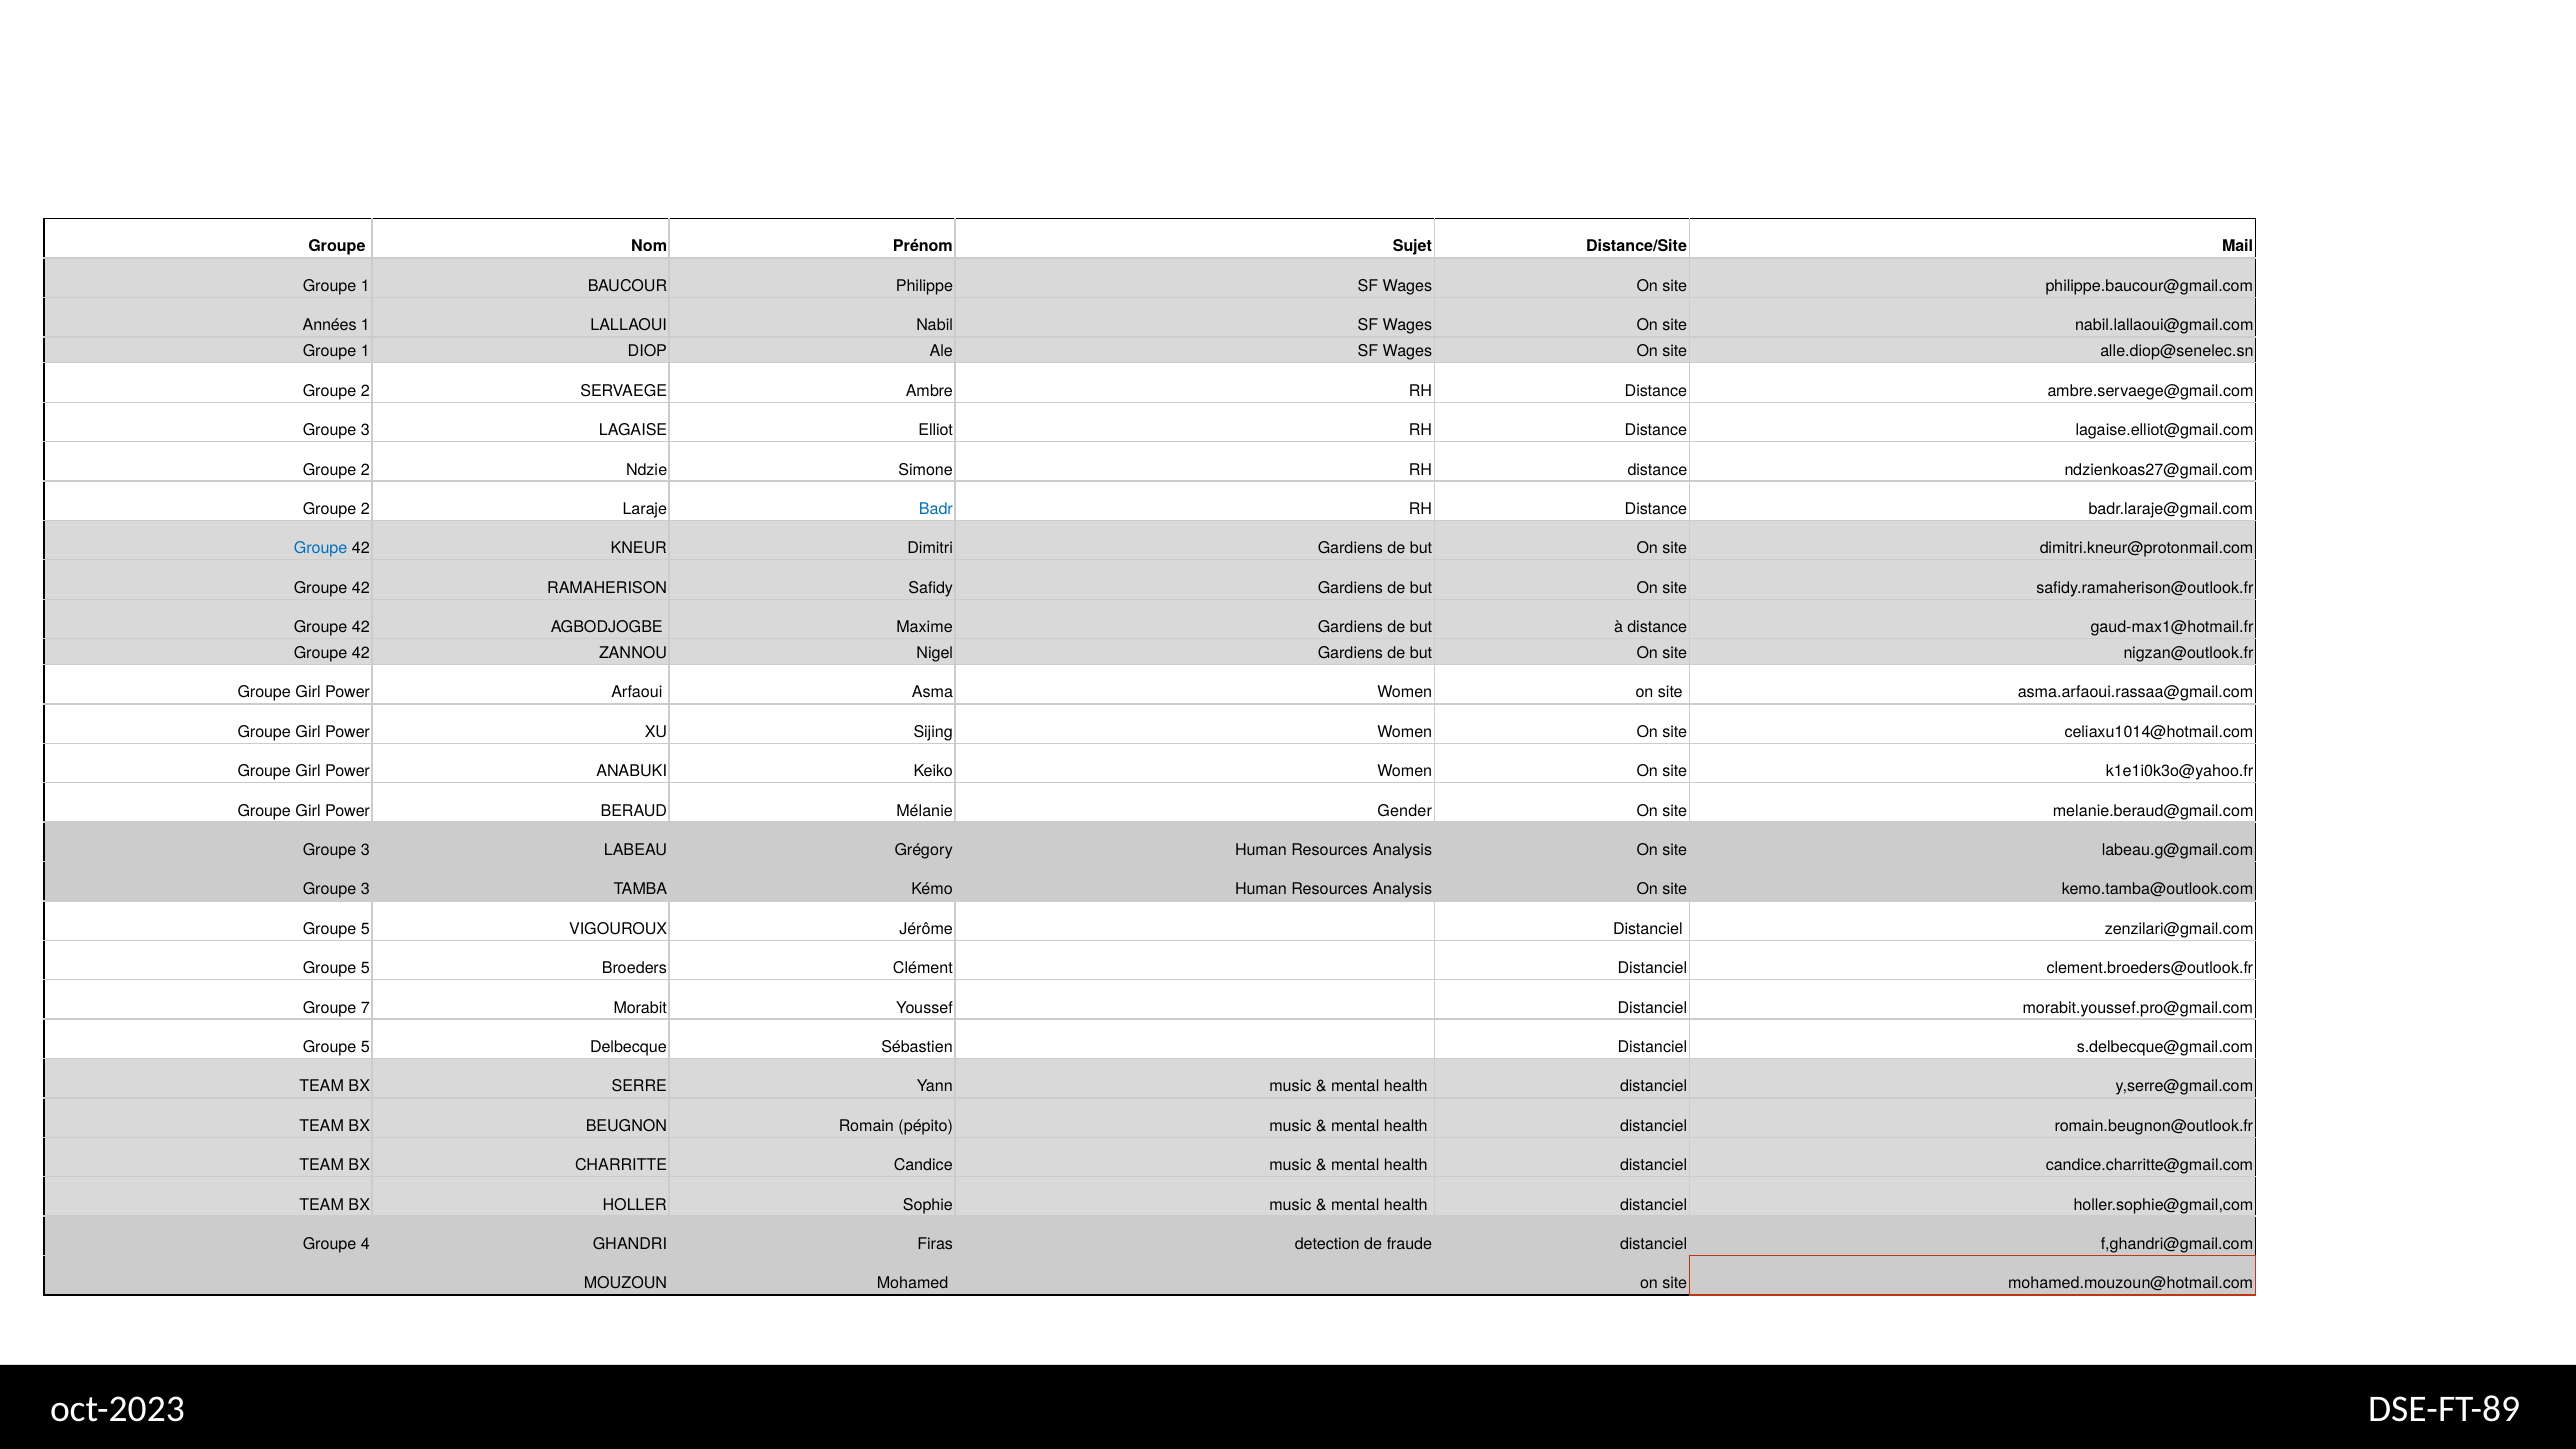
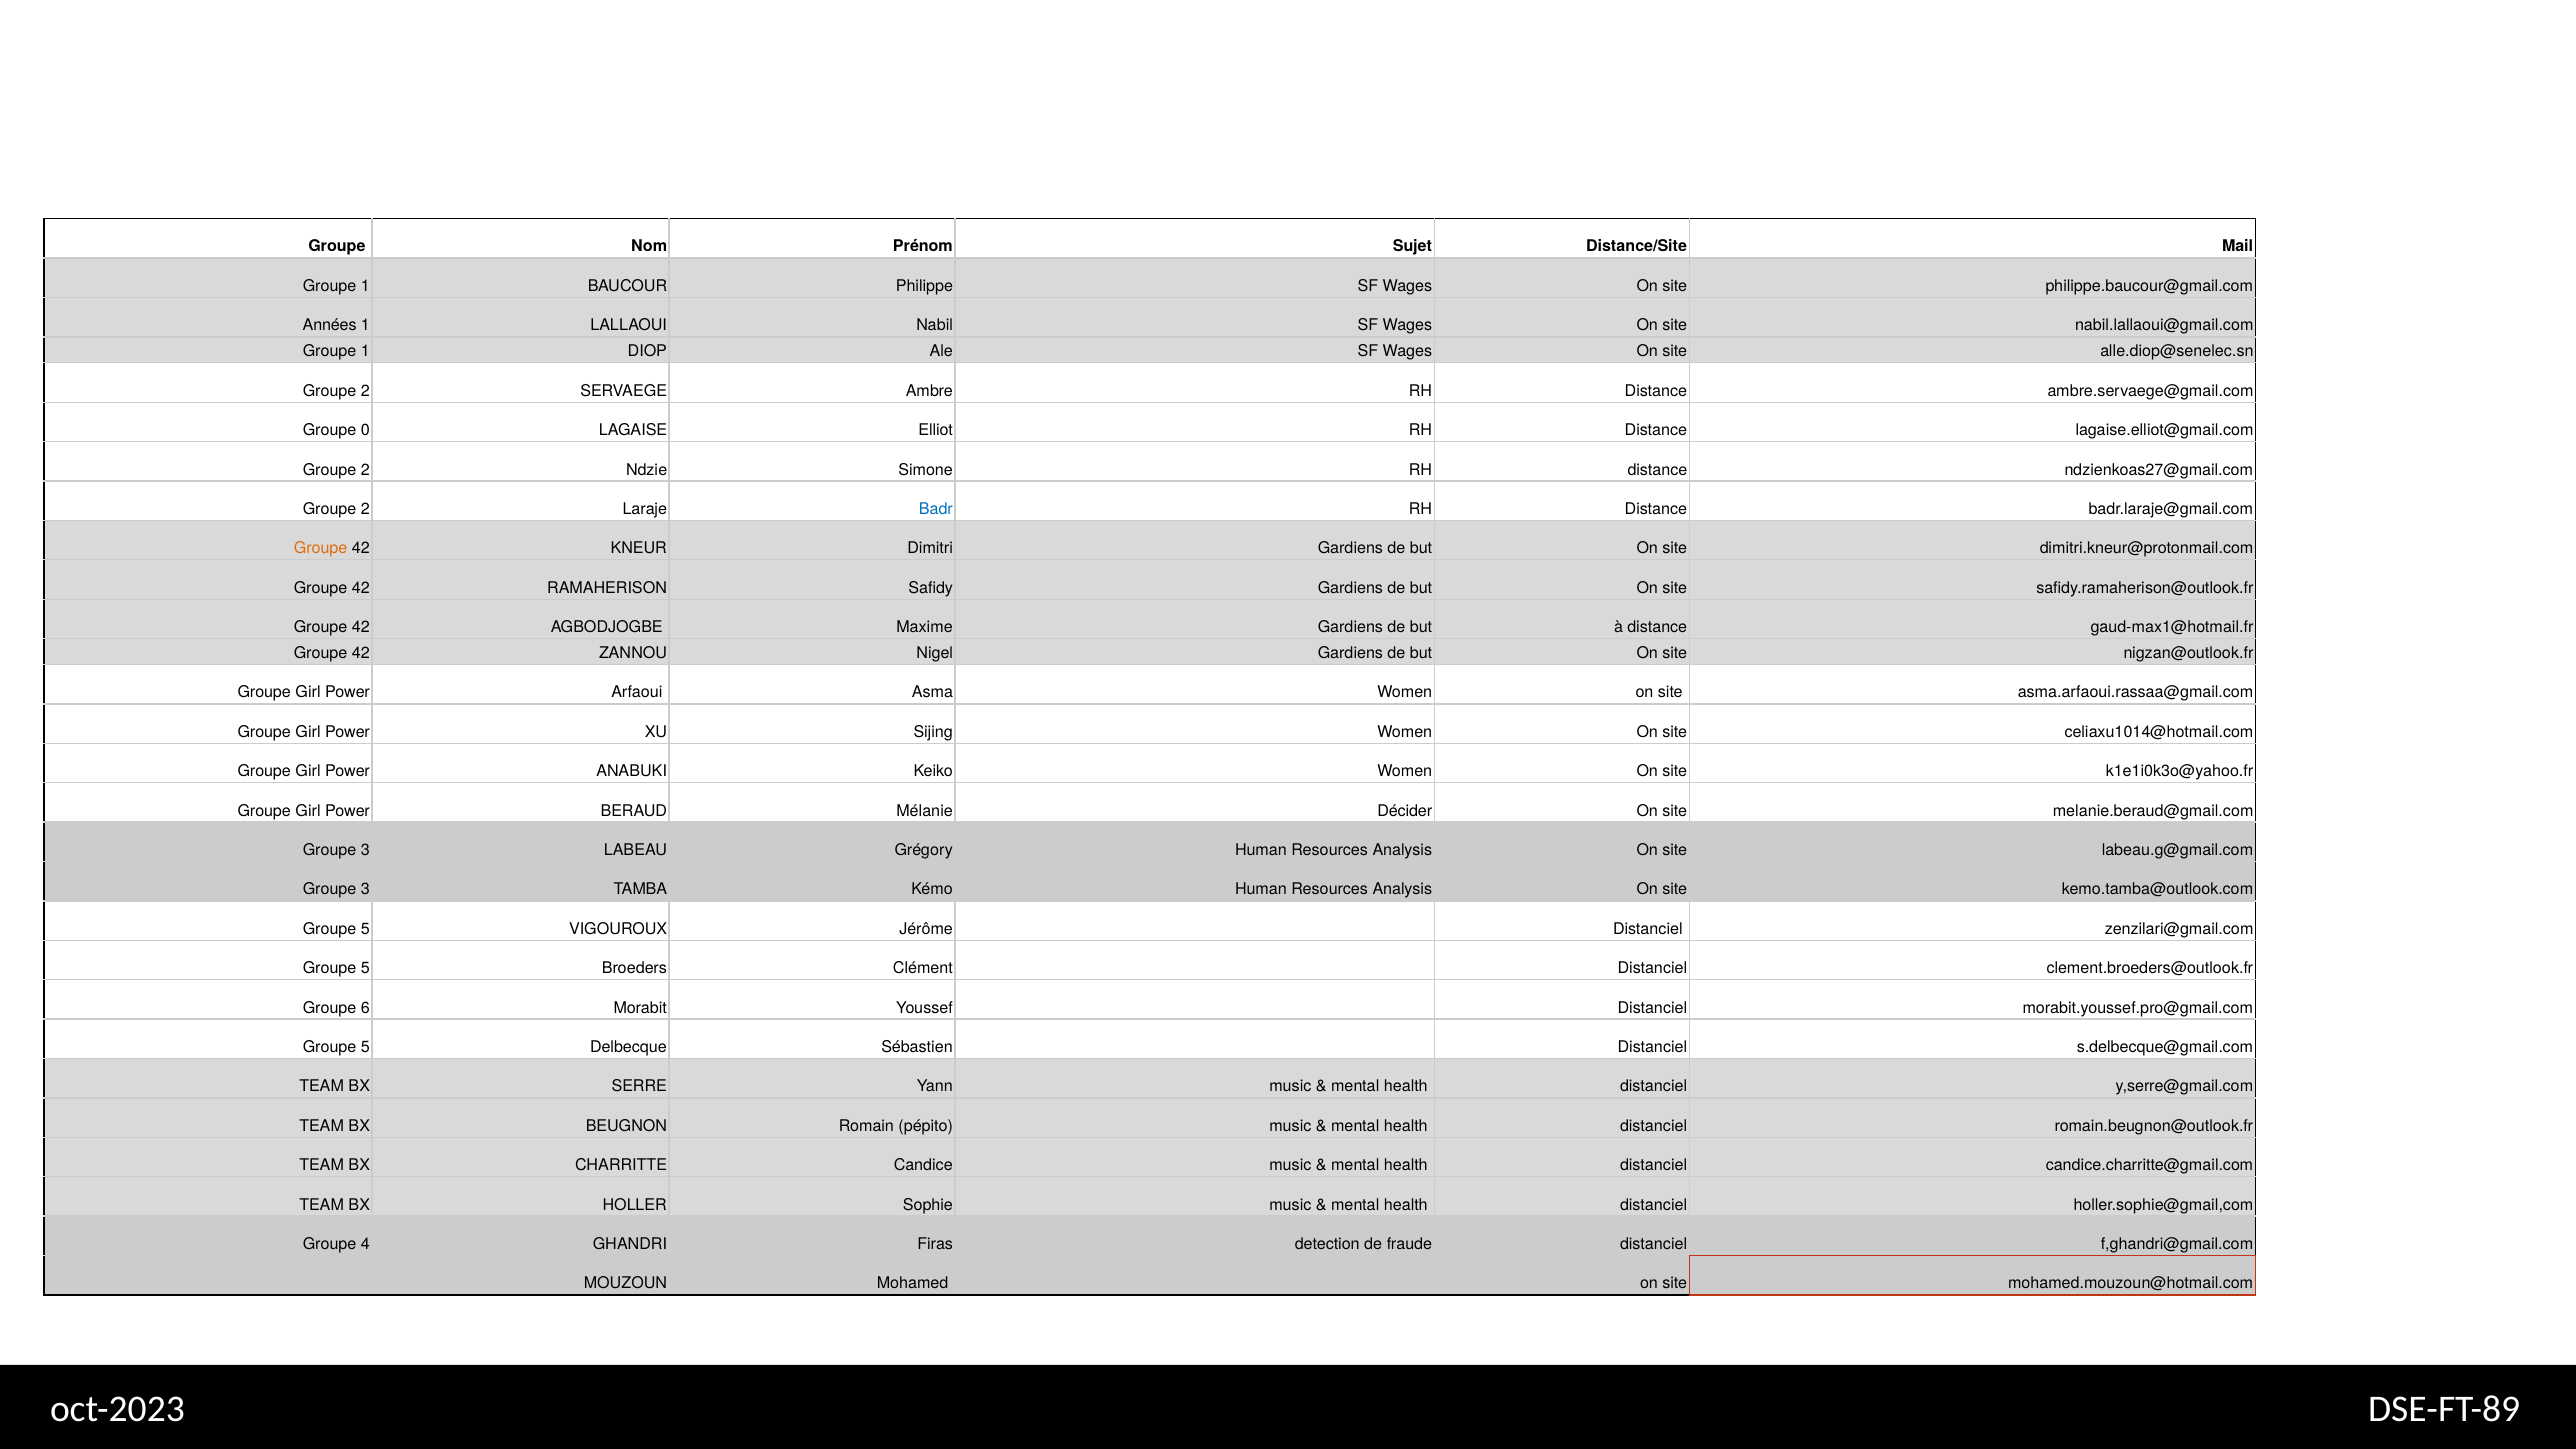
3 at (365, 430): 3 -> 0
Groupe at (321, 548) colour: blue -> orange
Gender: Gender -> Décider
7: 7 -> 6
